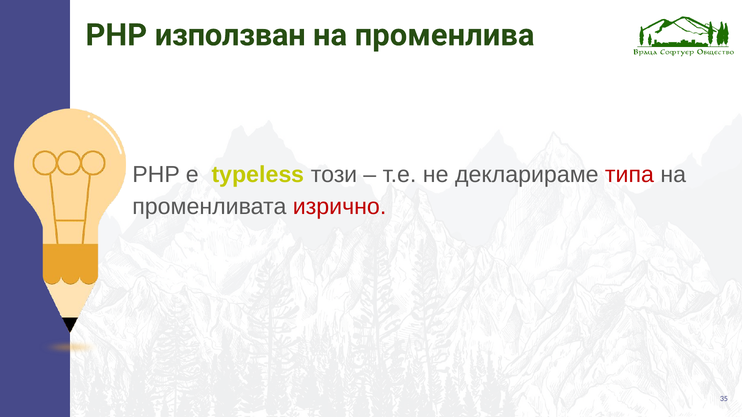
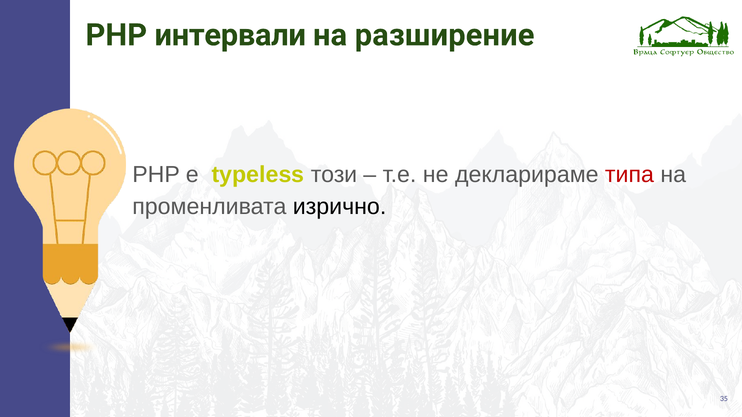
използван: използван -> интервали
променлива: променлива -> разширение
изрично colour: red -> black
